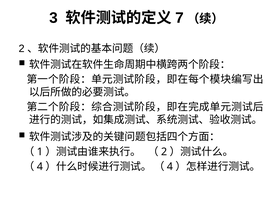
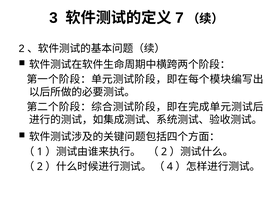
4 at (40, 166): 4 -> 2
